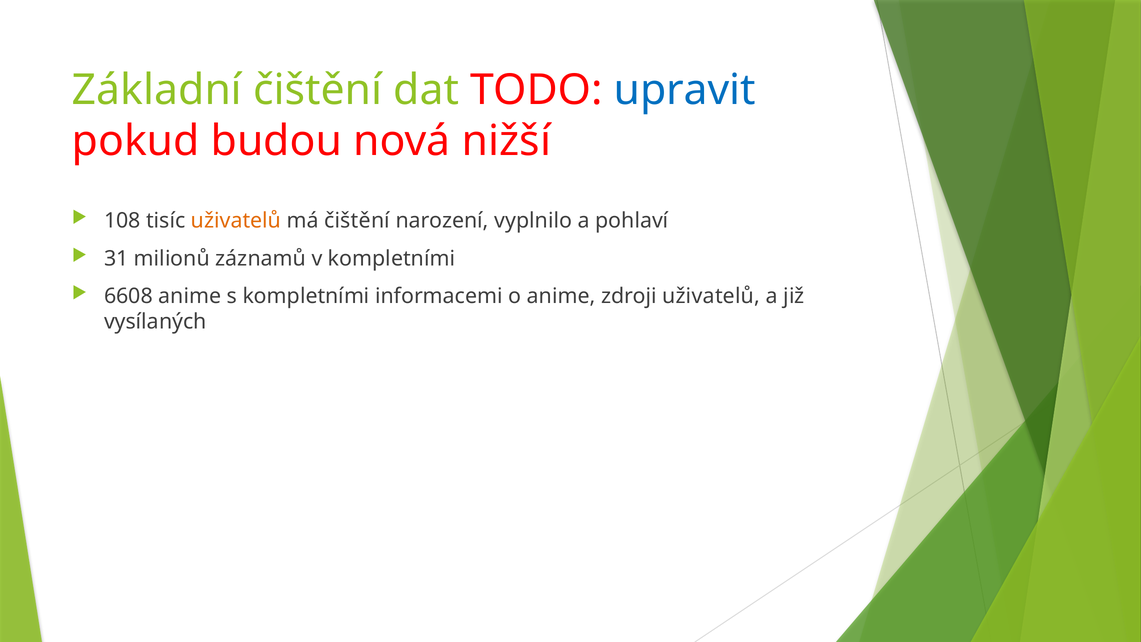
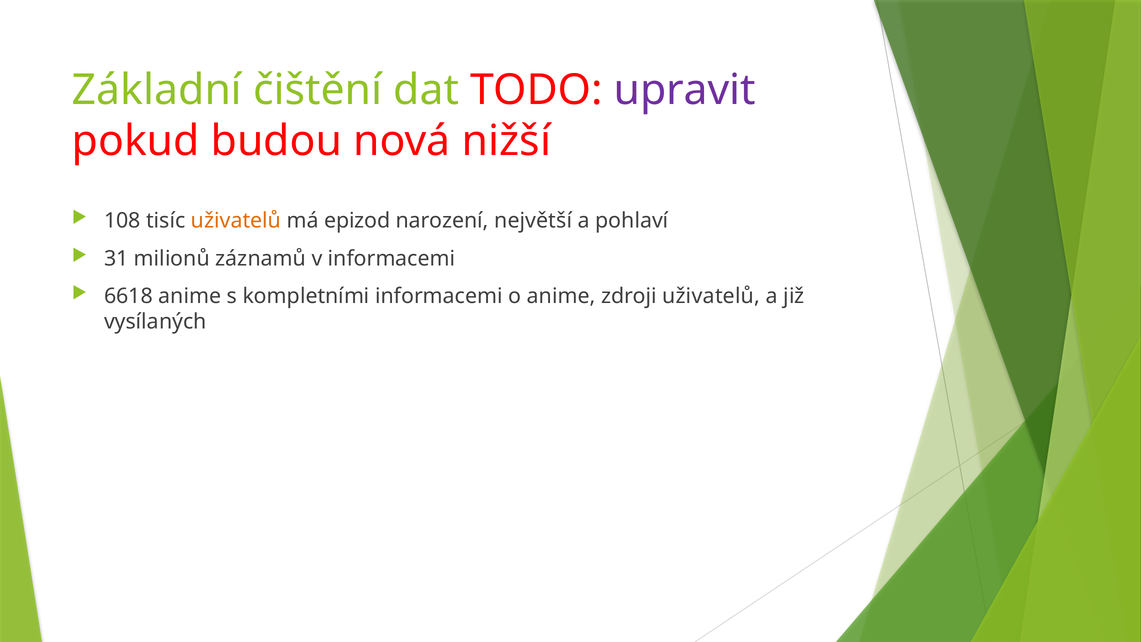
upravit colour: blue -> purple
má čištění: čištění -> epizod
vyplnilo: vyplnilo -> největší
v kompletními: kompletními -> informacemi
6608: 6608 -> 6618
